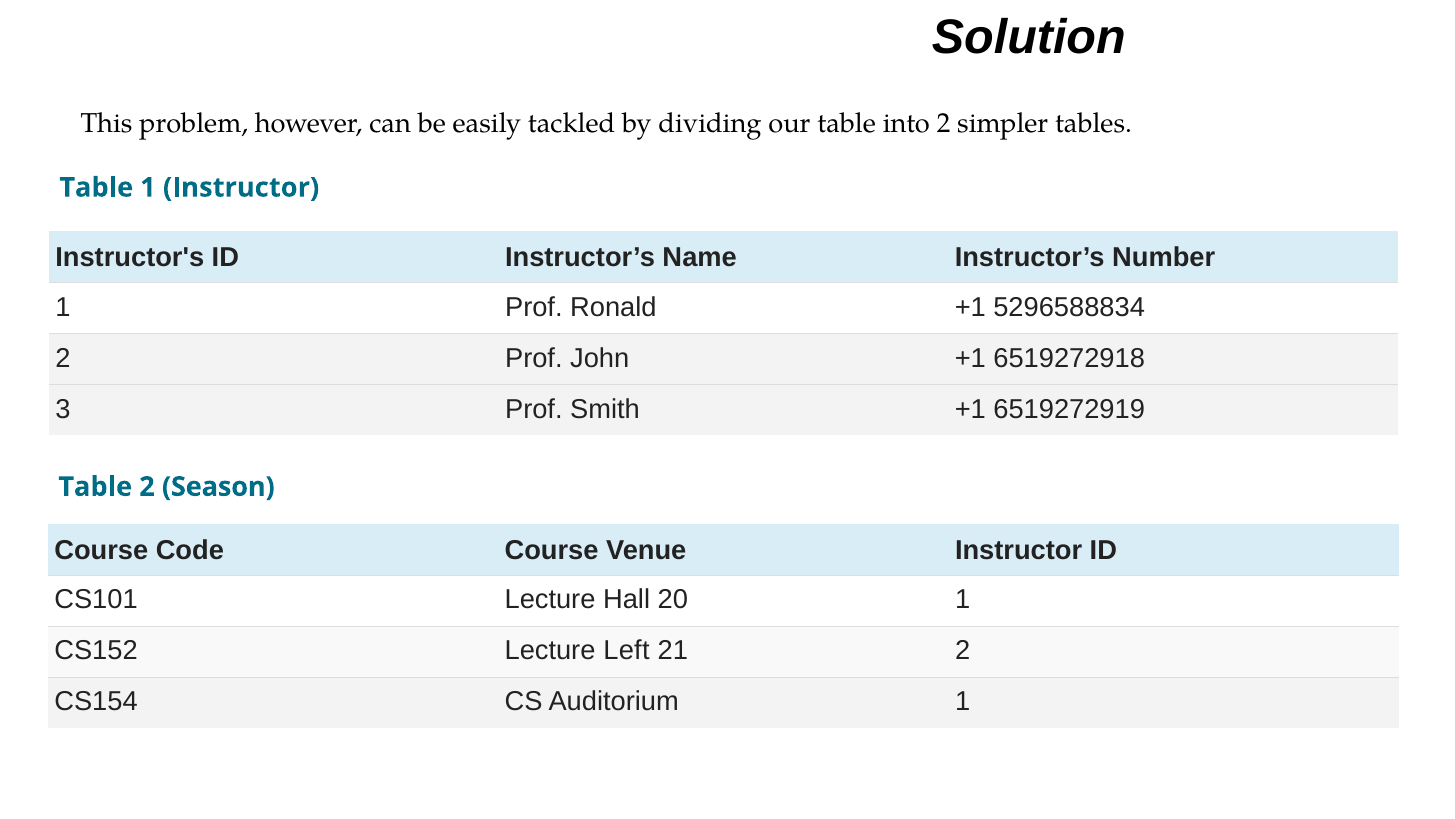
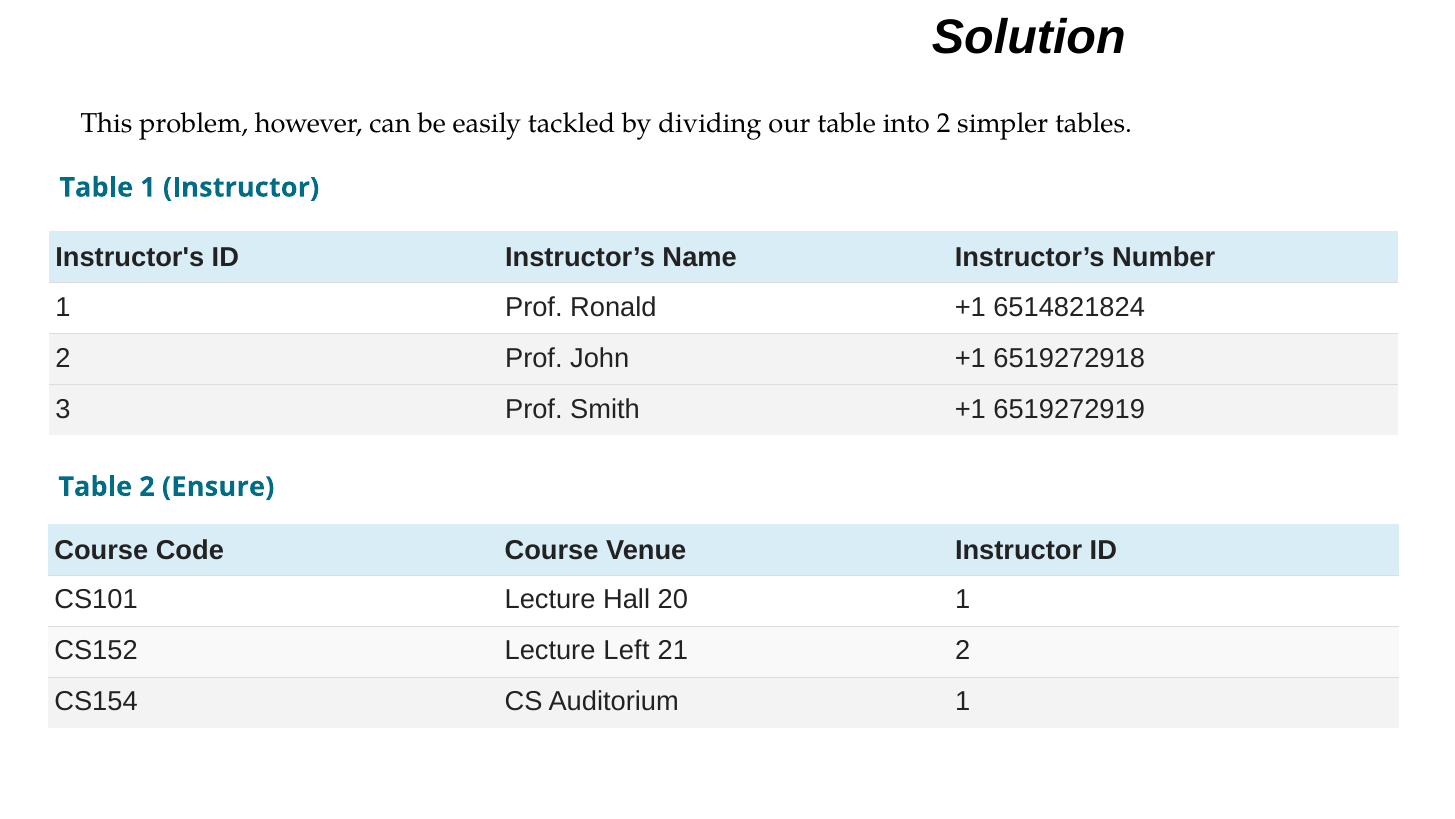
5296588834: 5296588834 -> 6514821824
Season: Season -> Ensure
